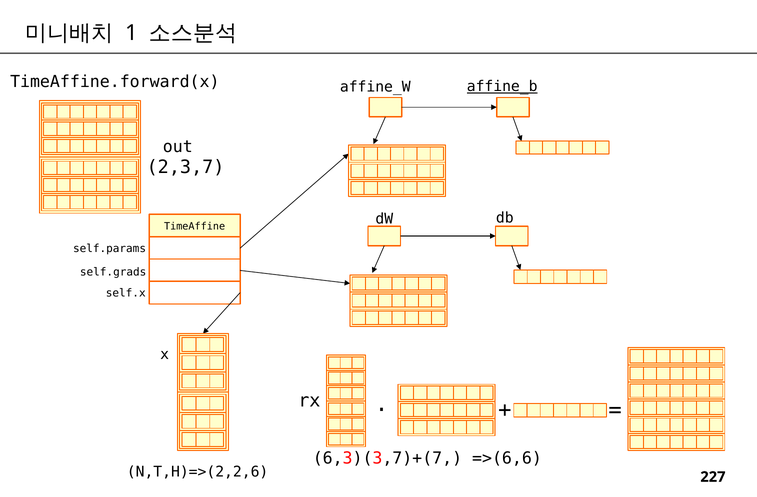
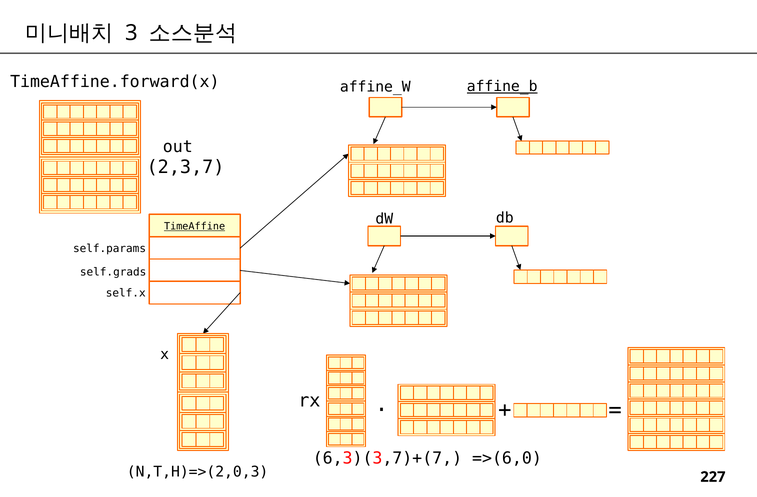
1: 1 -> 3
TimeAffine underline: none -> present
=>(6,6: =>(6,6 -> =>(6,0
N,T,H)=>(2,2,6: N,T,H)=>(2,2,6 -> N,T,H)=>(2,0,3
